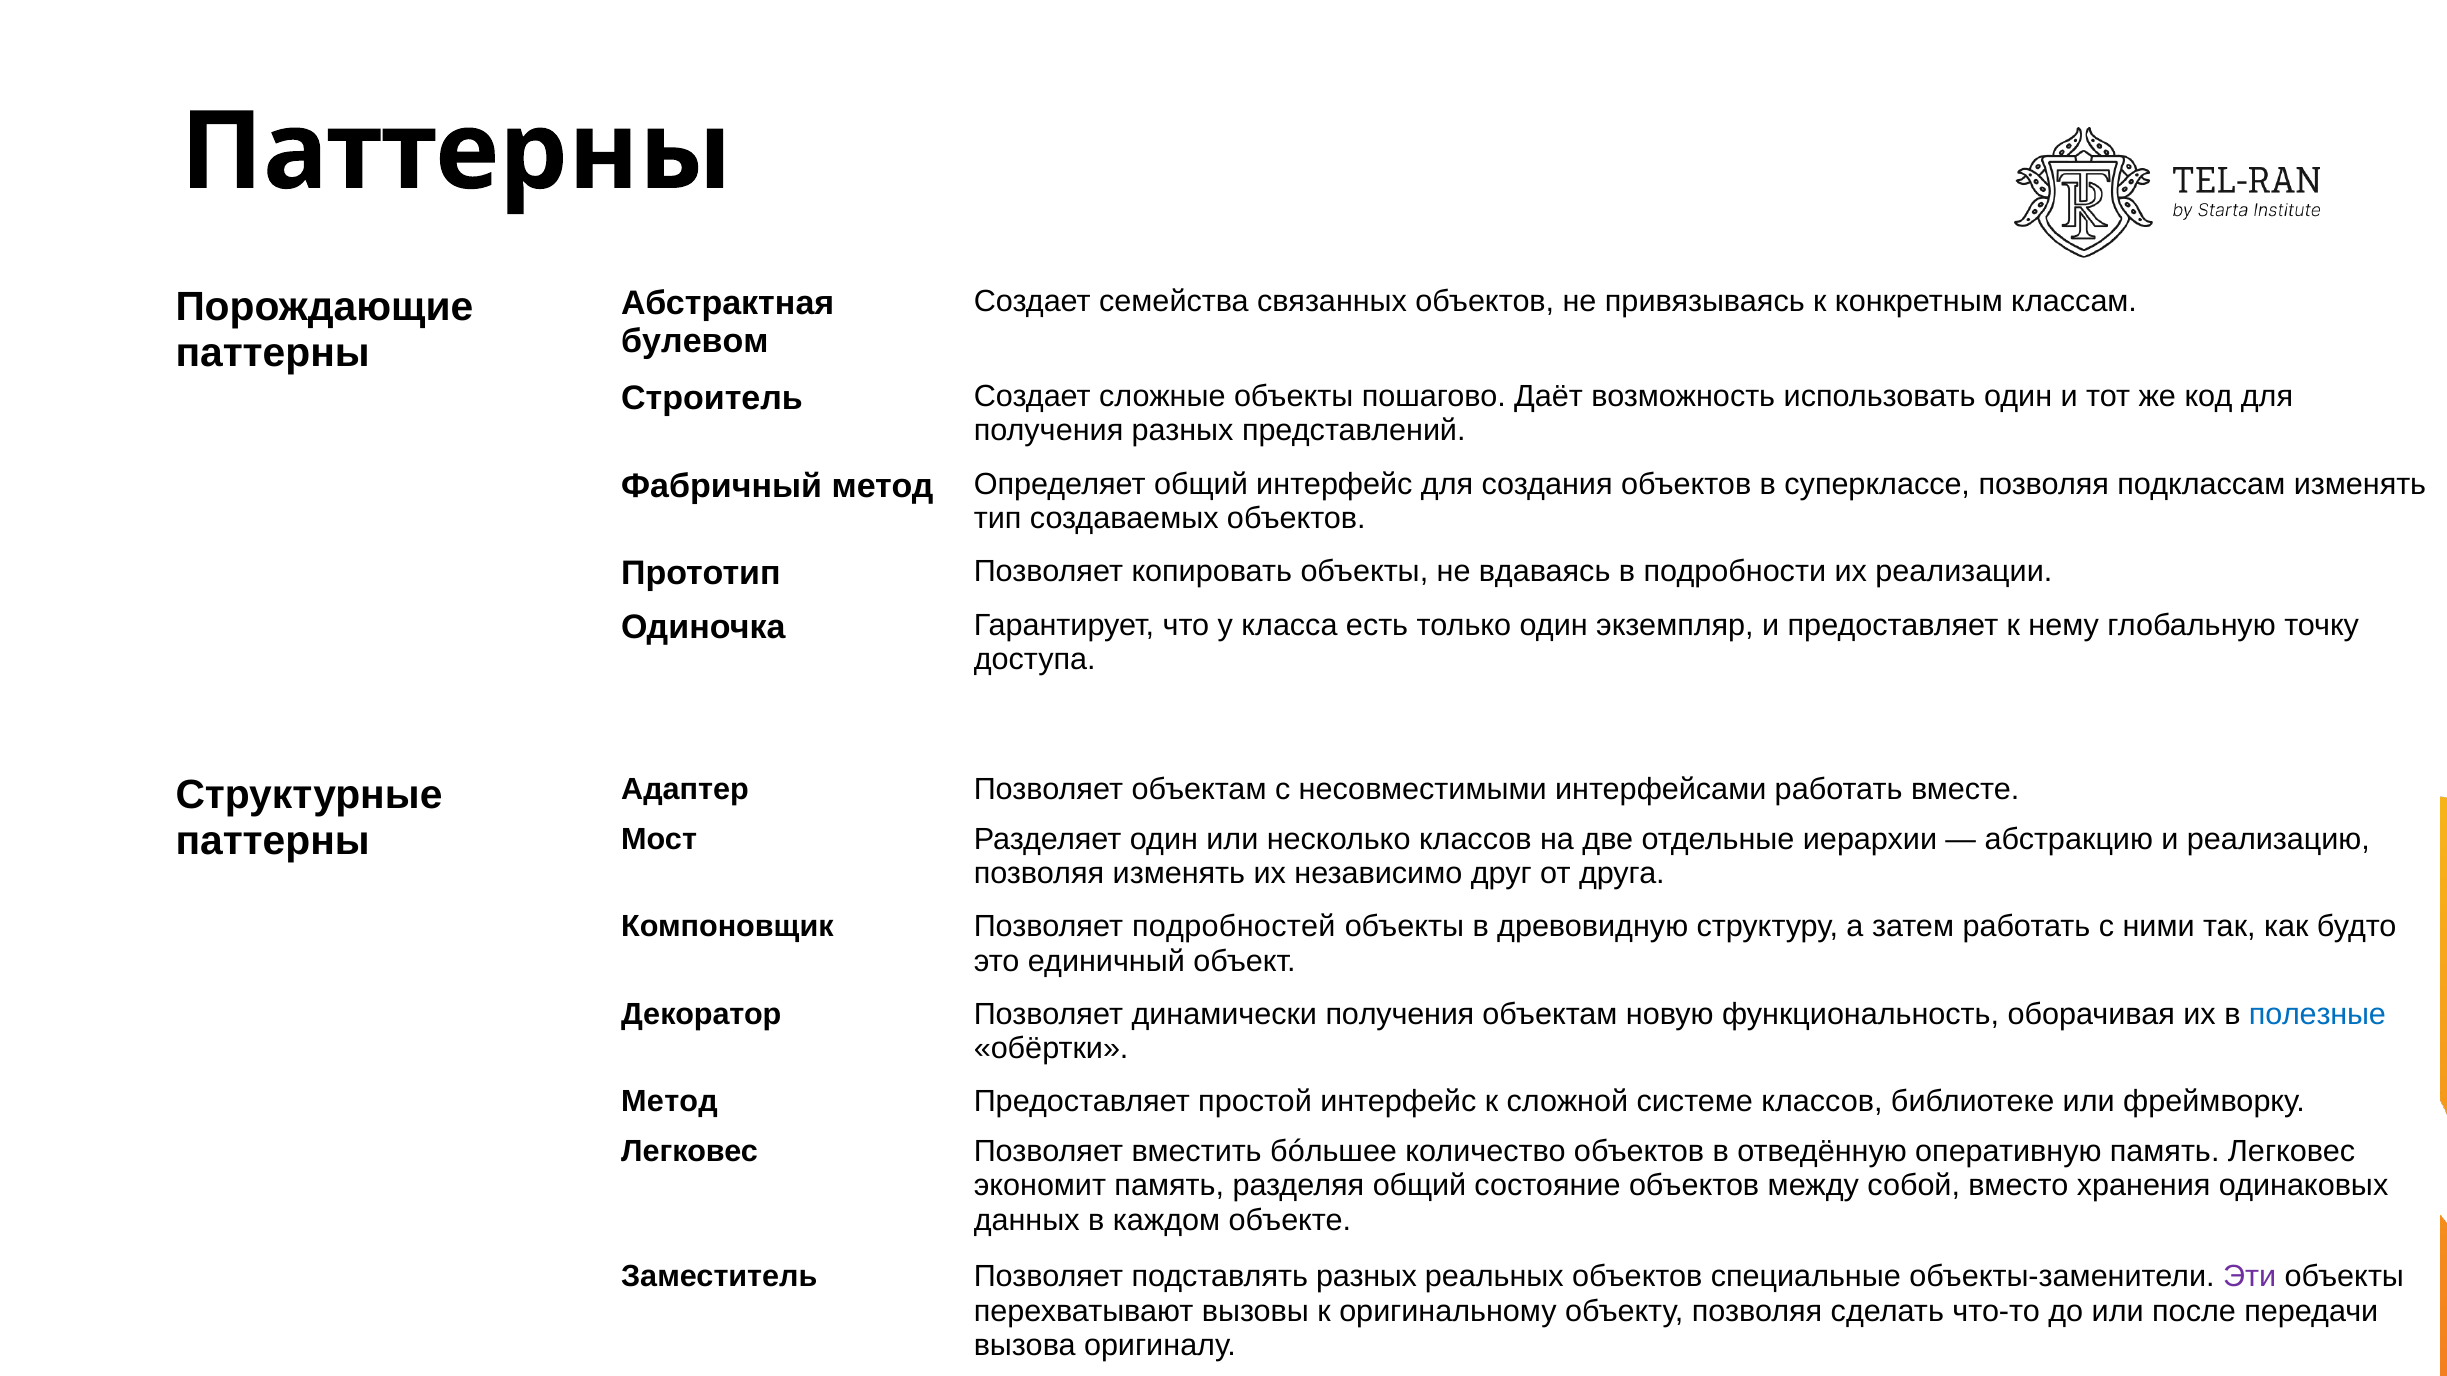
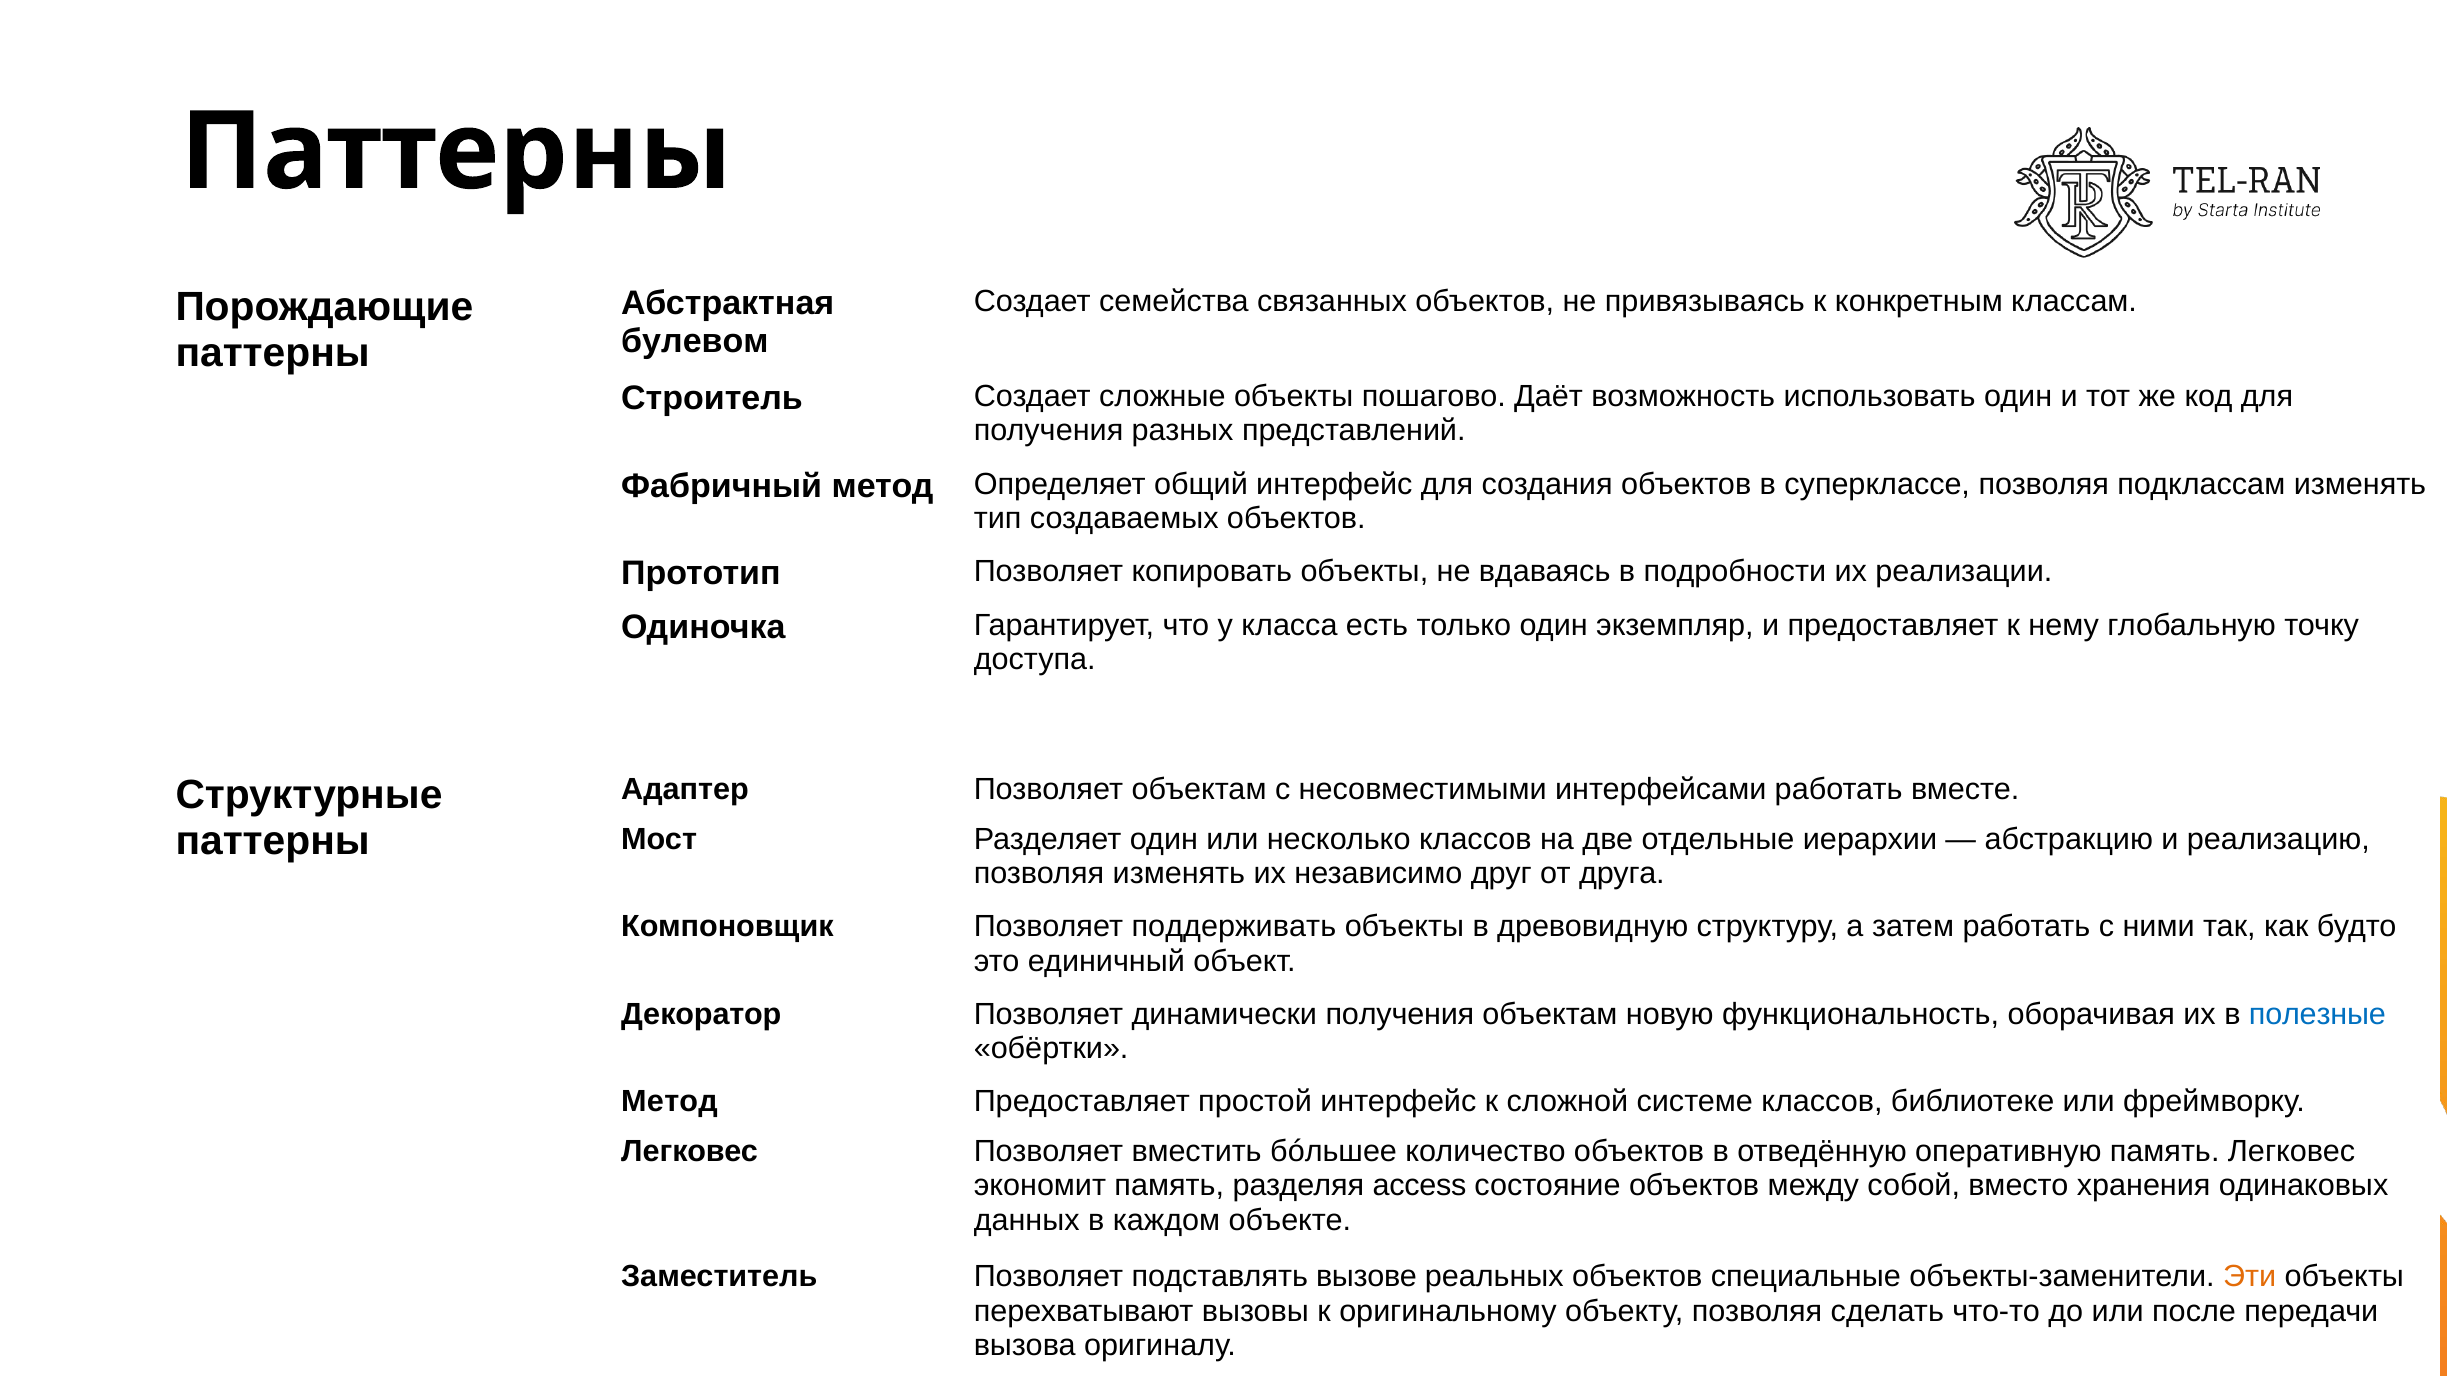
подробностей: подробностей -> поддерживать
разделяя общий: общий -> access
подставлять разных: разных -> вызове
Эти colour: purple -> orange
